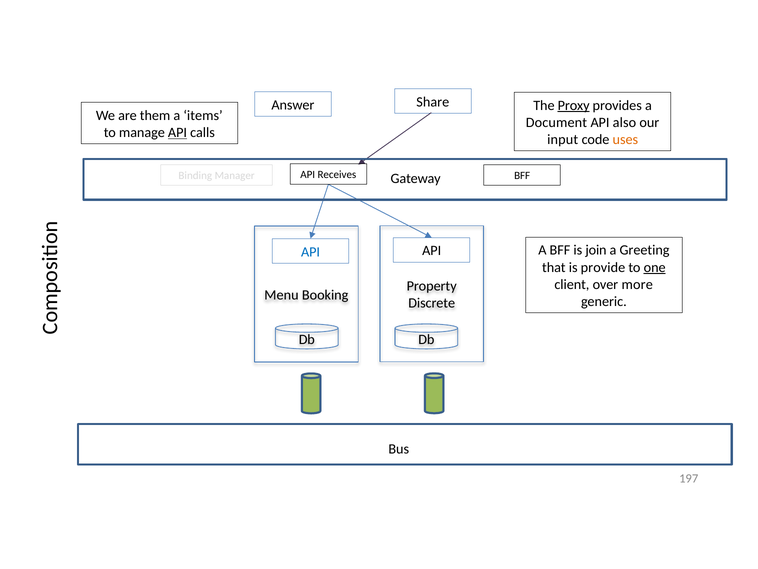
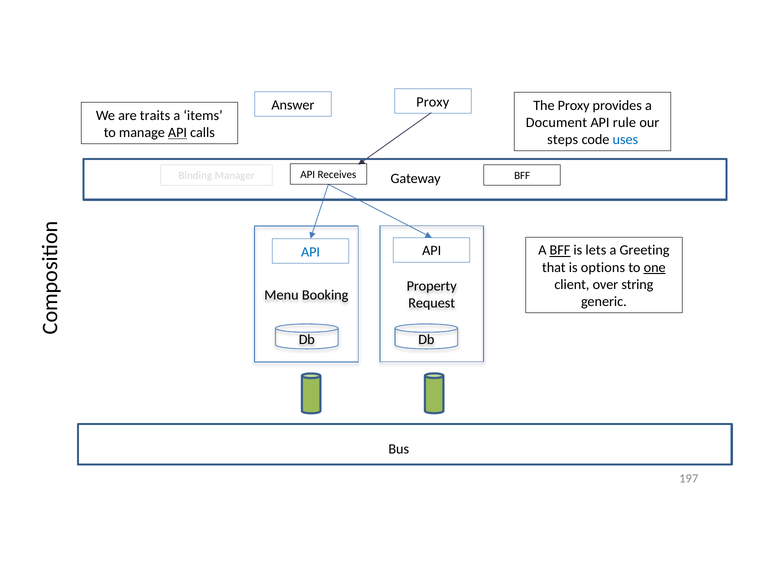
Share at (433, 102): Share -> Proxy
Proxy at (574, 105) underline: present -> none
them: them -> traits
also: also -> rule
input: input -> steps
uses colour: orange -> blue
BFF at (560, 250) underline: none -> present
join: join -> lets
provide: provide -> options
more: more -> string
Discrete: Discrete -> Request
